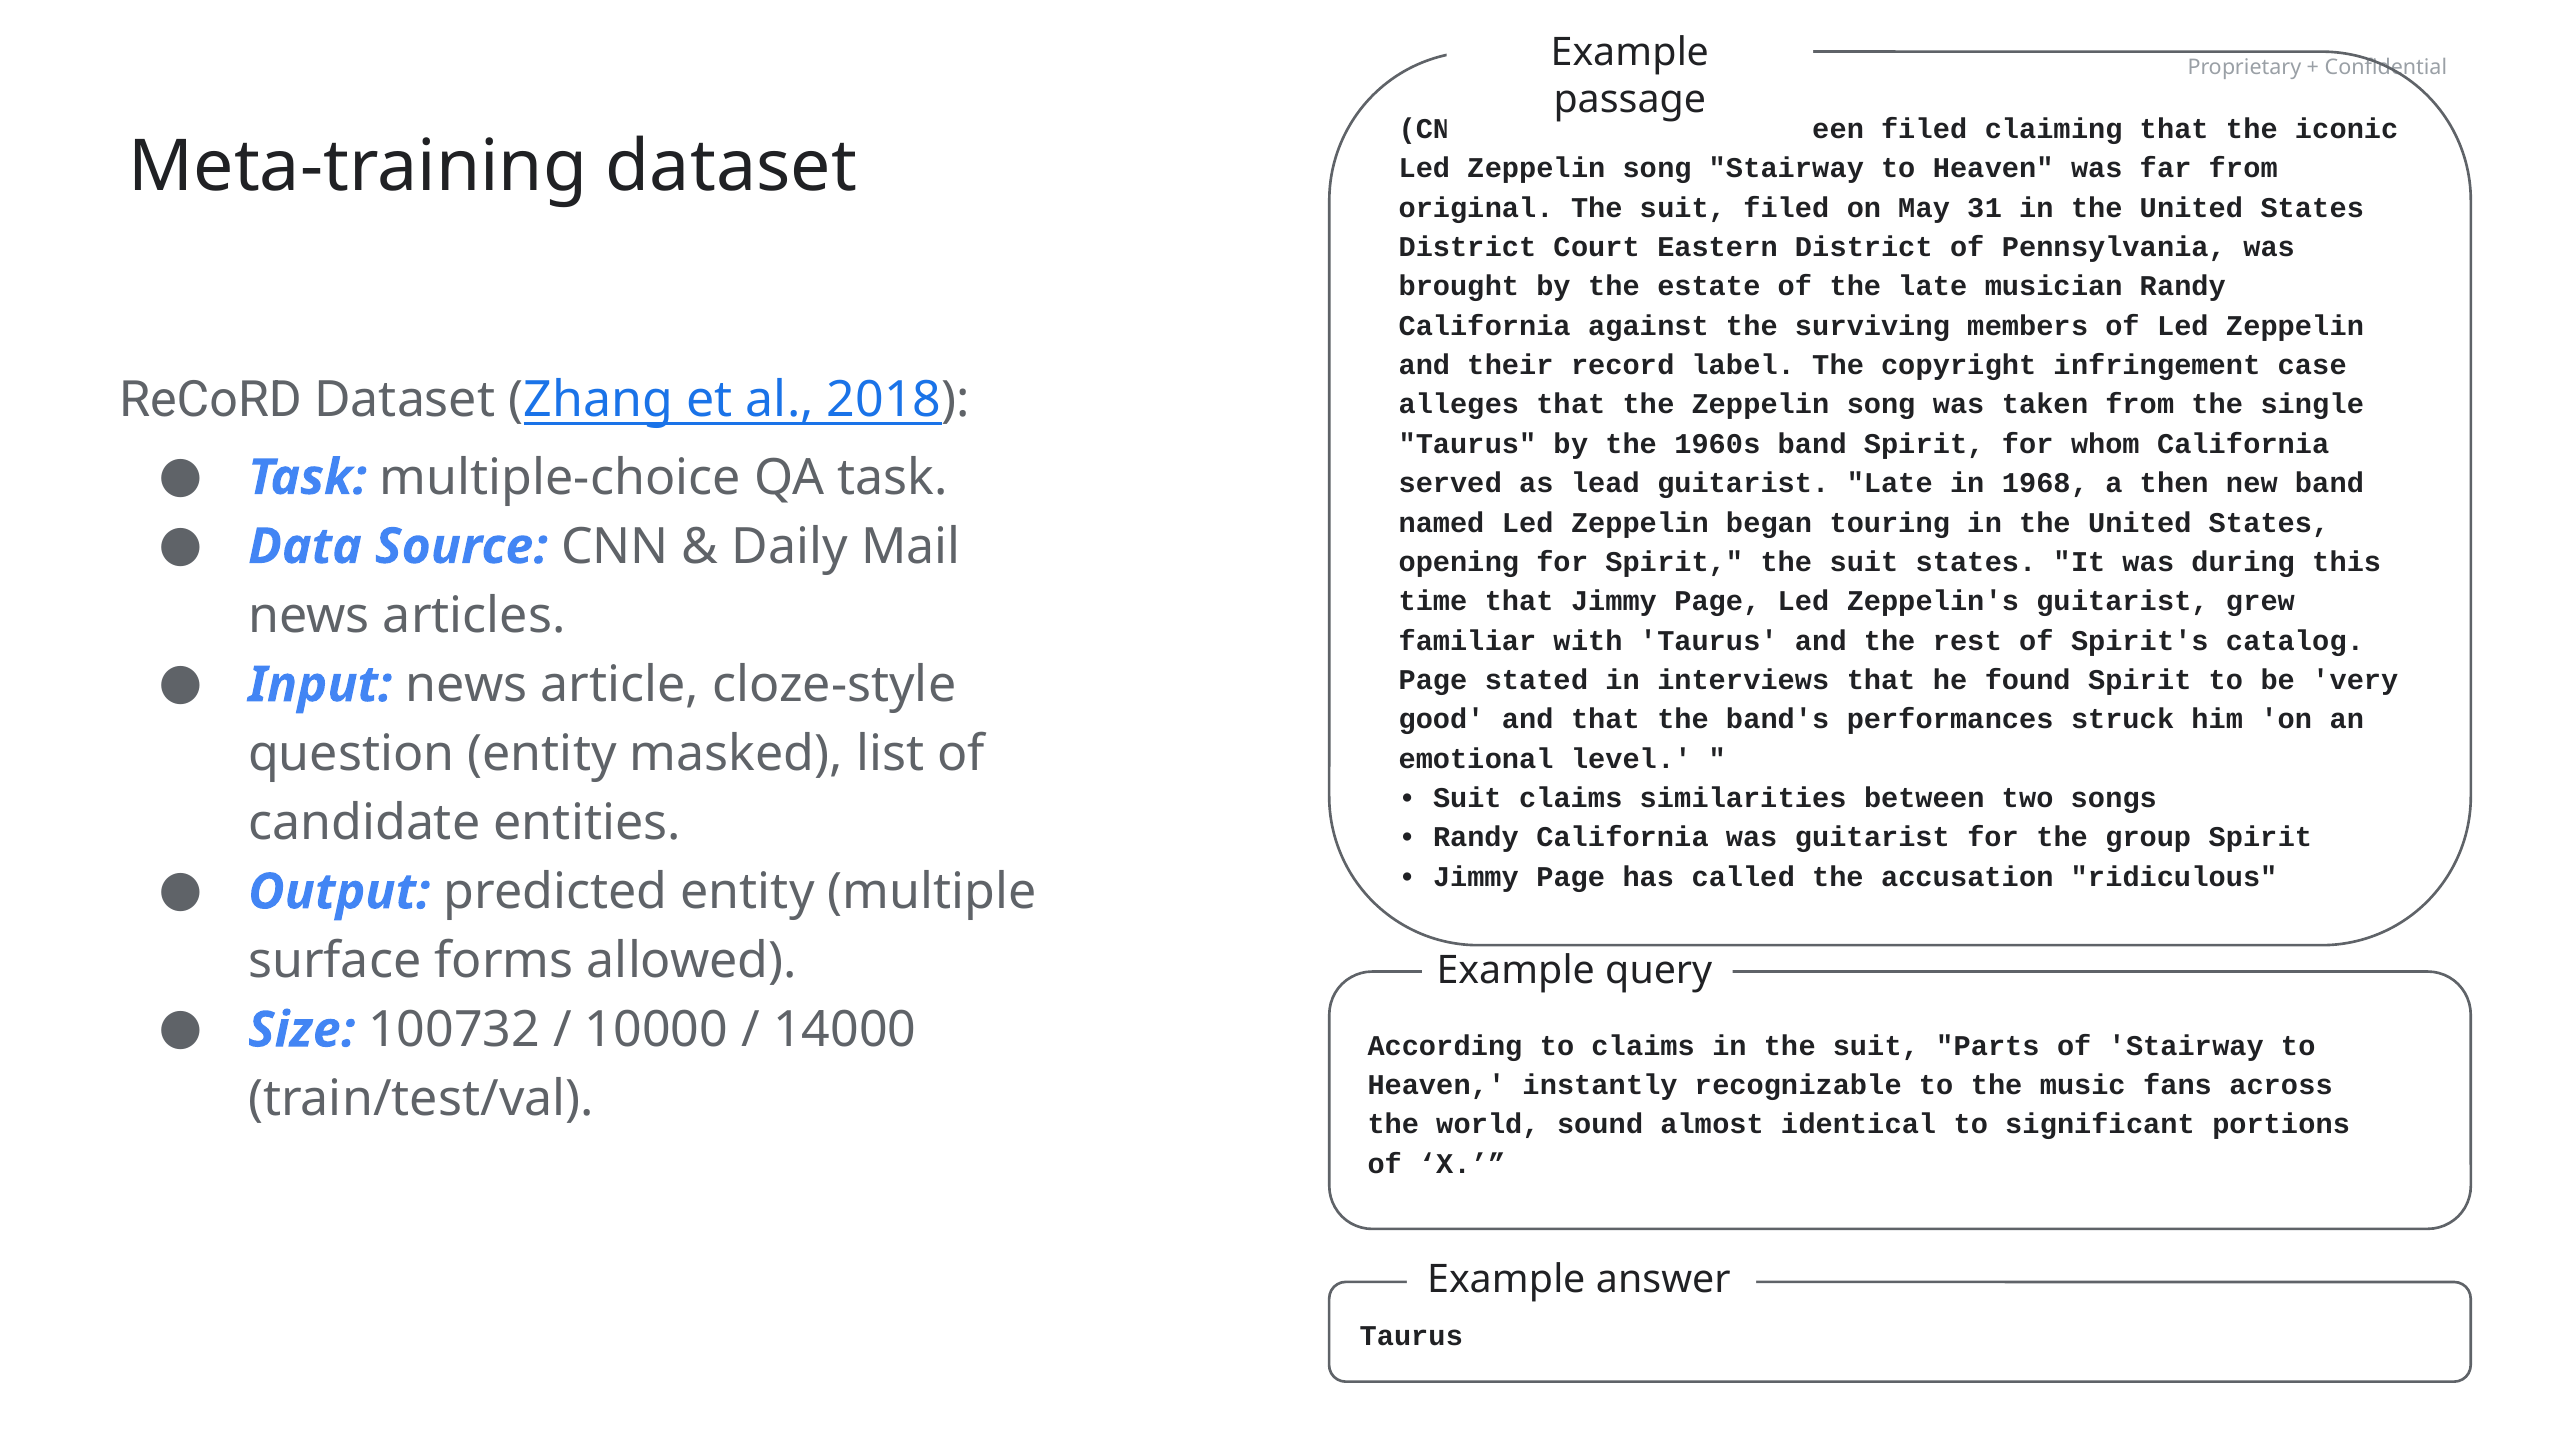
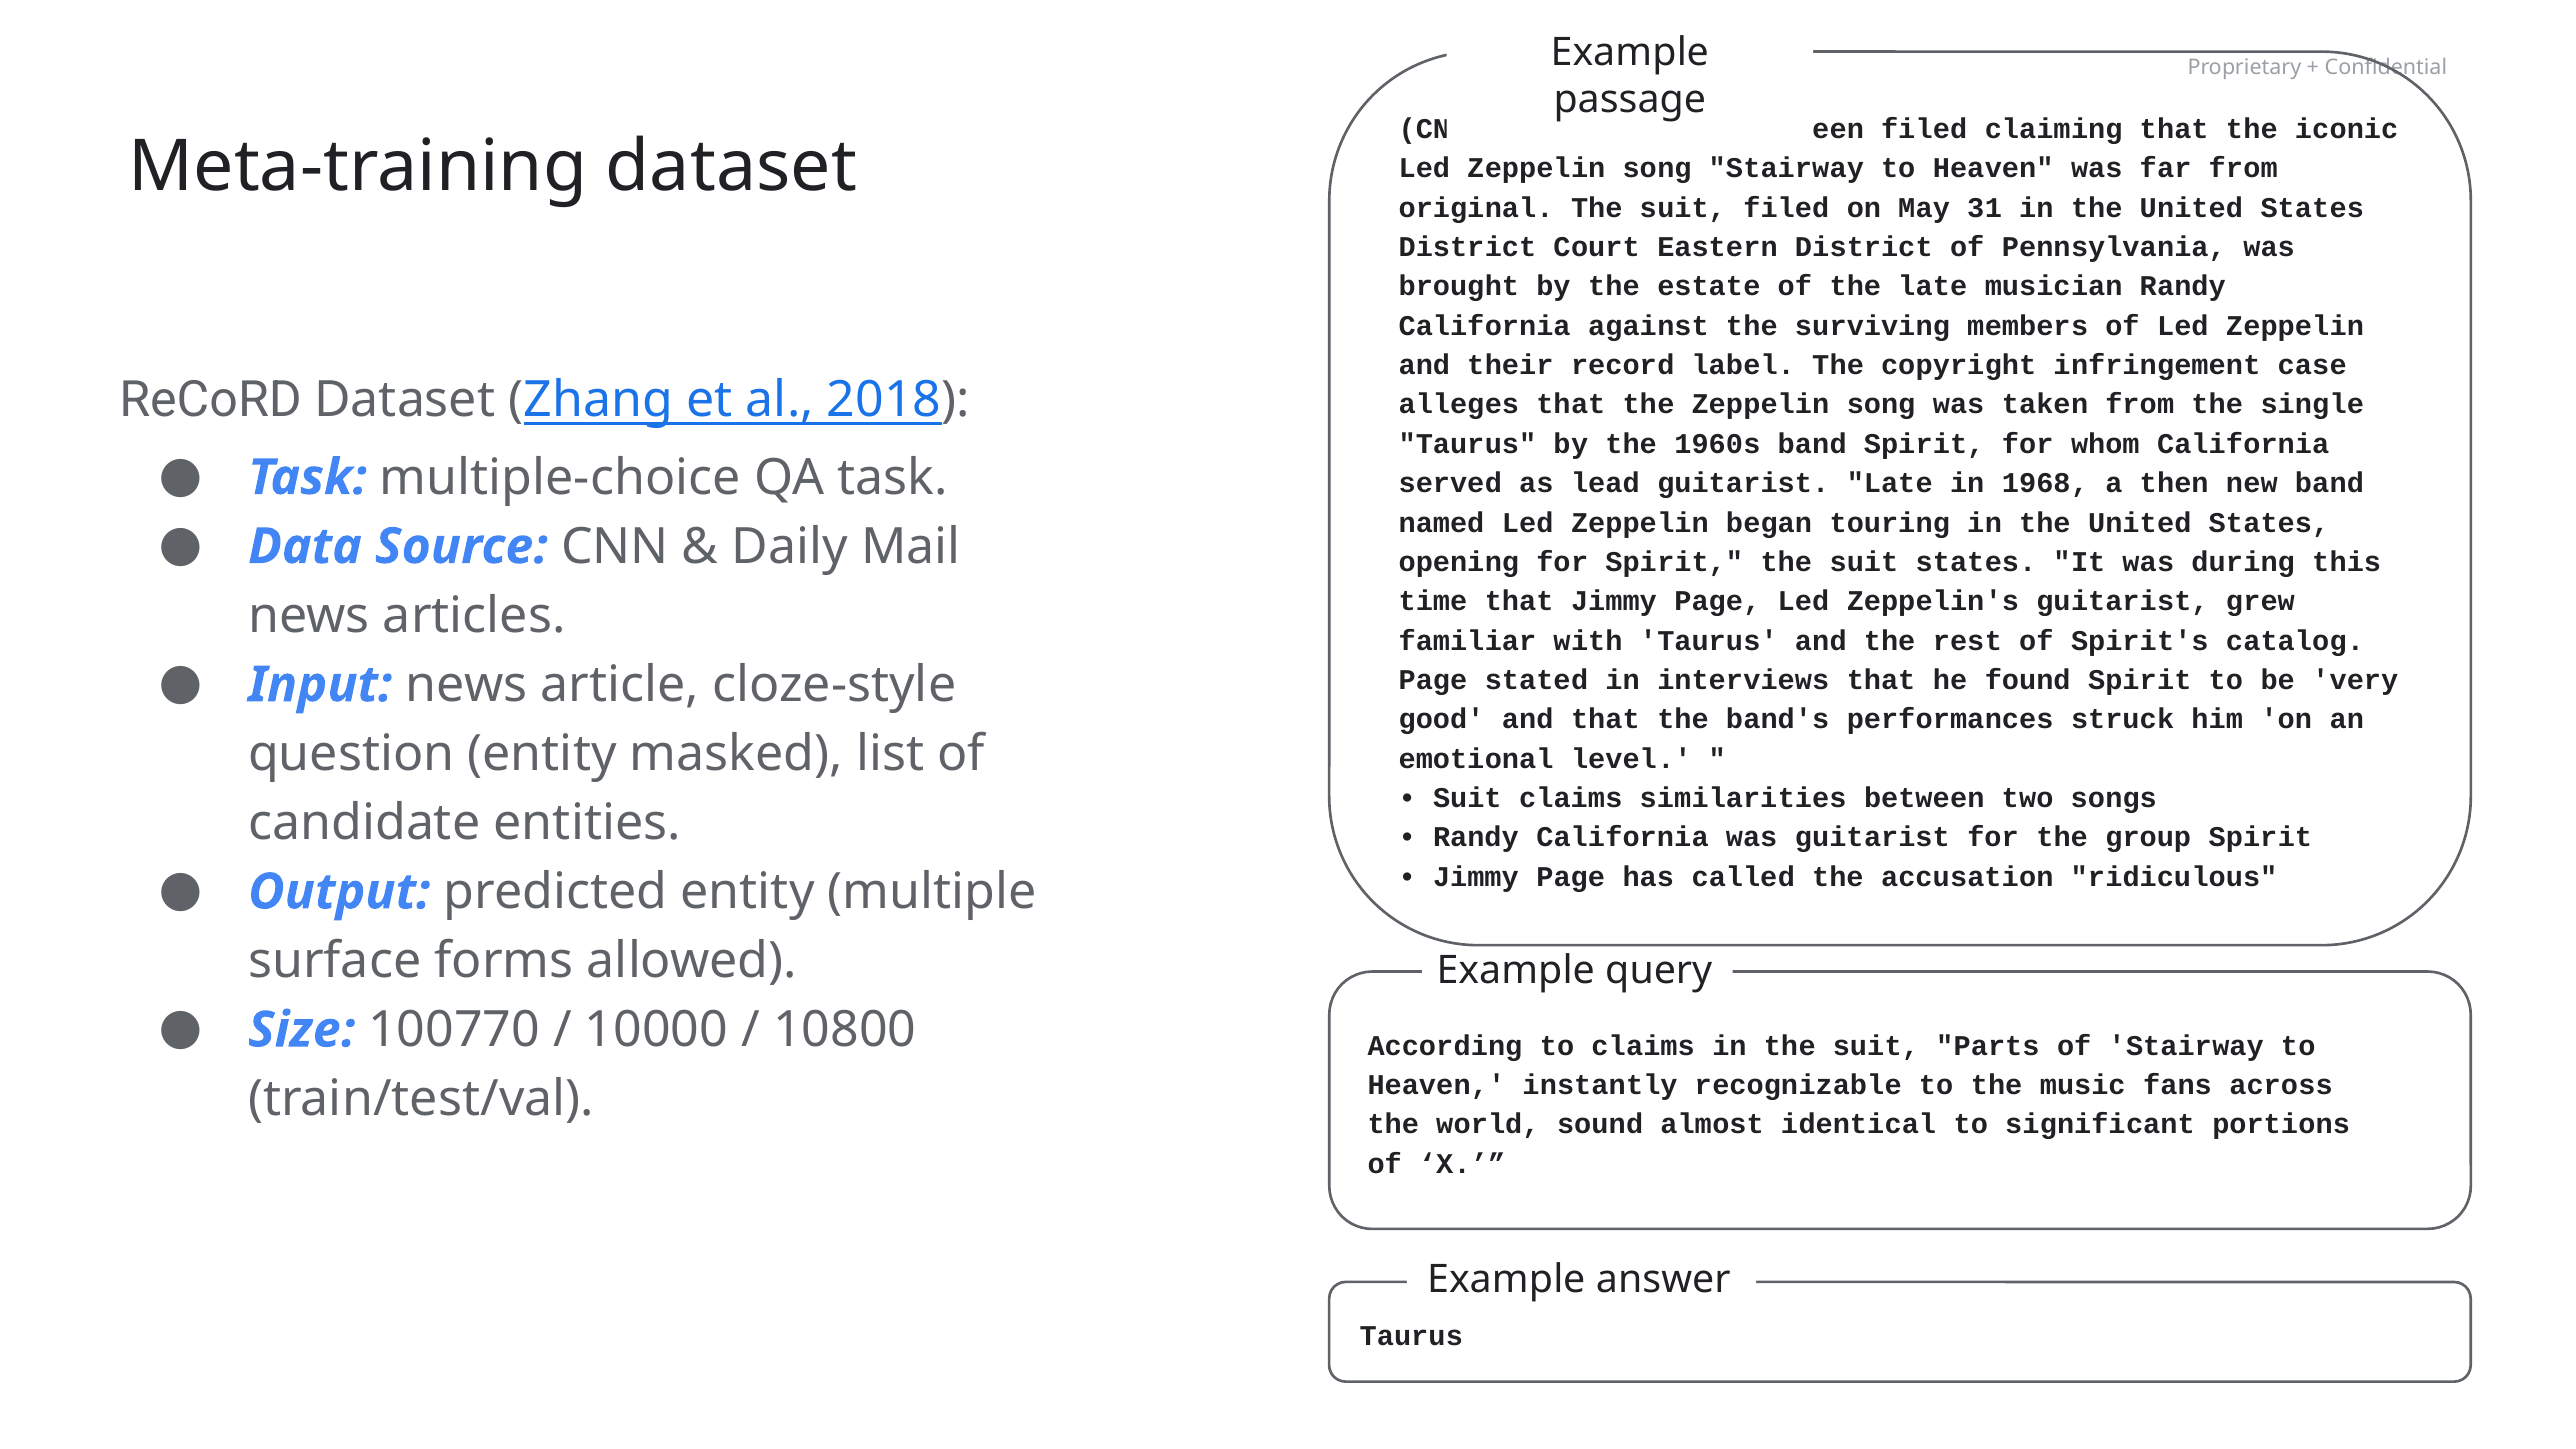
100732: 100732 -> 100770
14000: 14000 -> 10800
